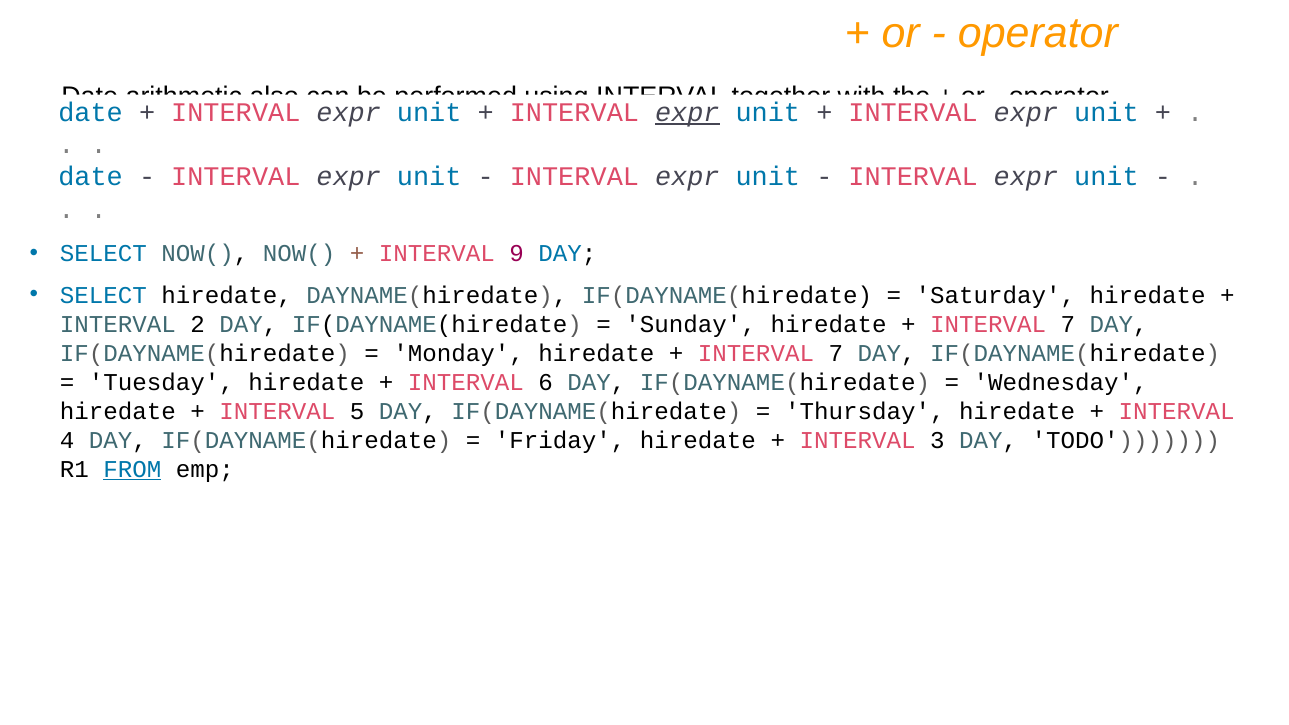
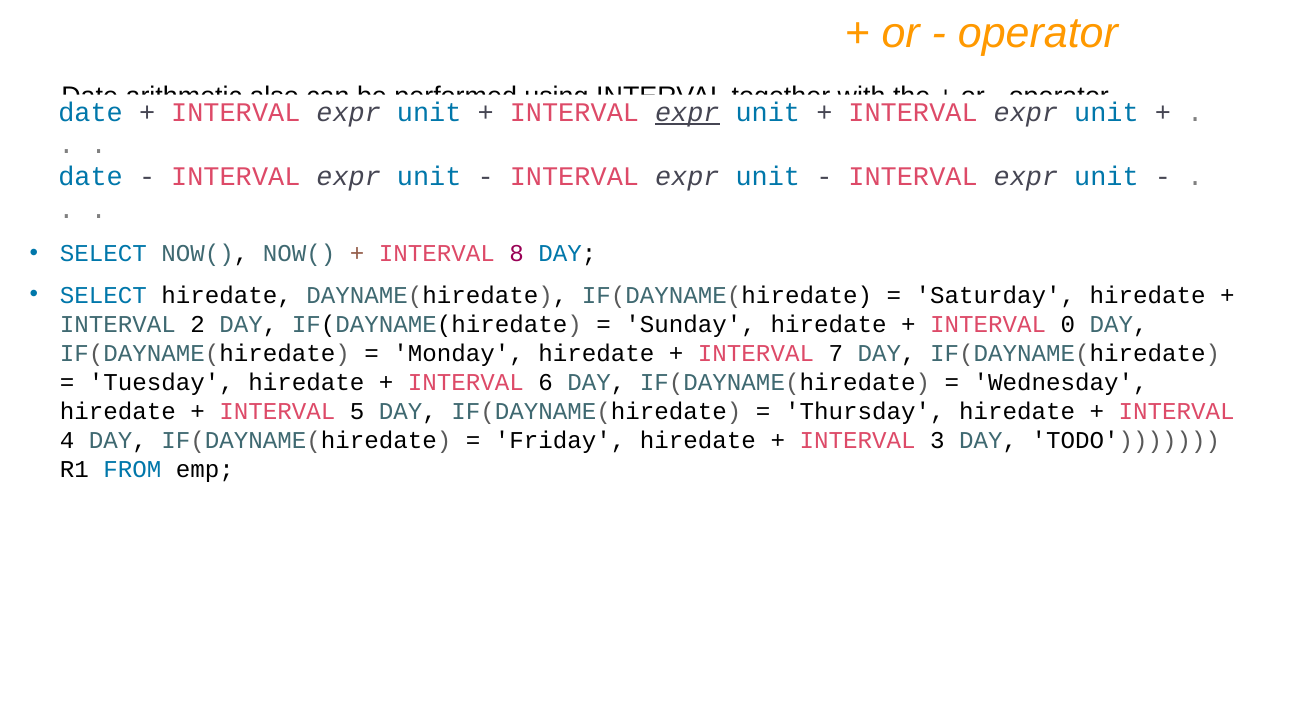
9: 9 -> 8
7 at (1068, 324): 7 -> 0
FROM underline: present -> none
